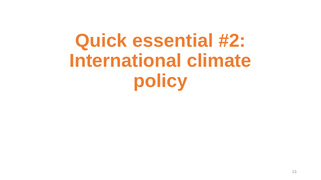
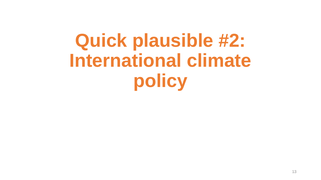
essential: essential -> plausible
